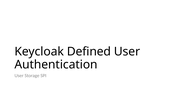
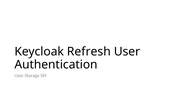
Defined: Defined -> Refresh
